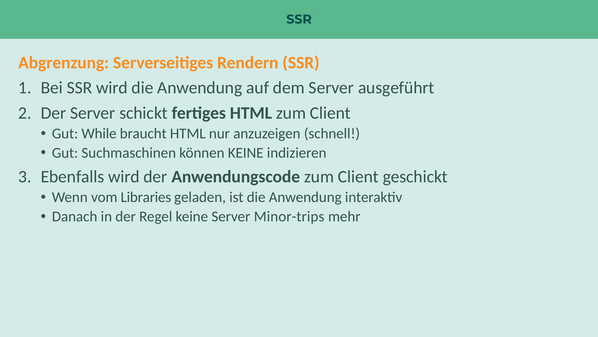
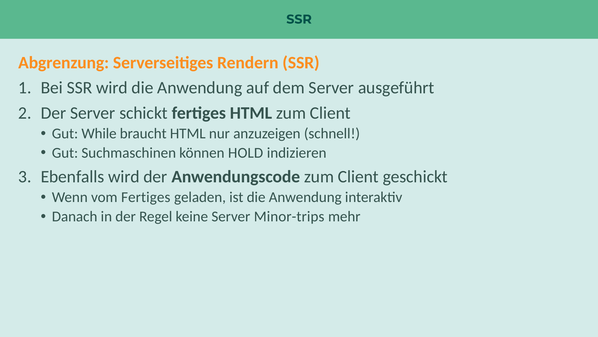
können KEINE: KEINE -> HOLD
vom Libraries: Libraries -> Fertiges
